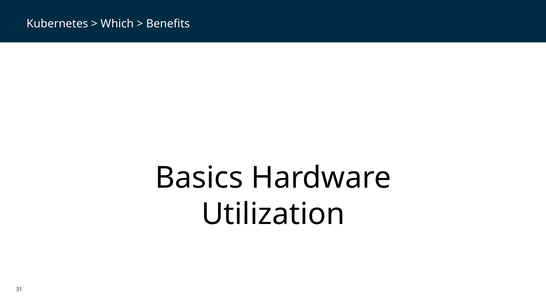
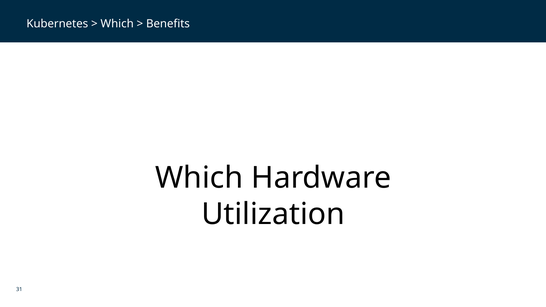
Basics at (199, 178): Basics -> Which
